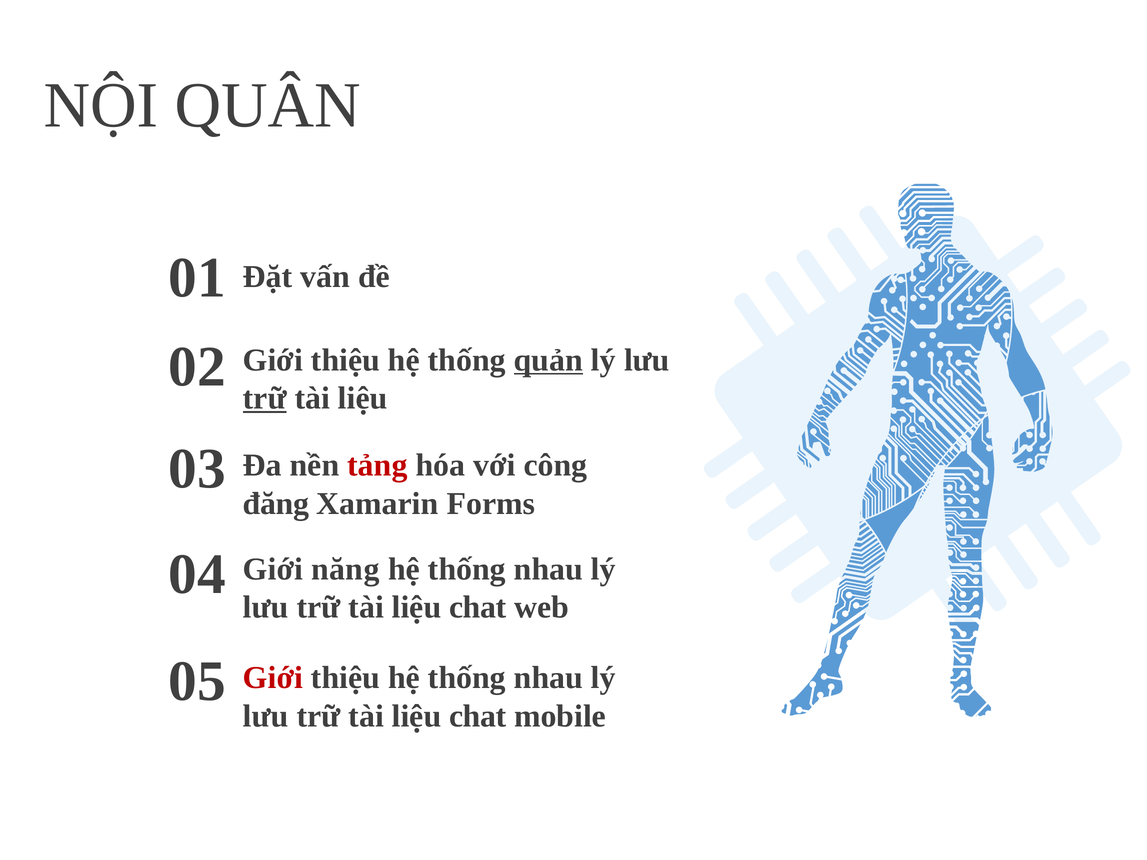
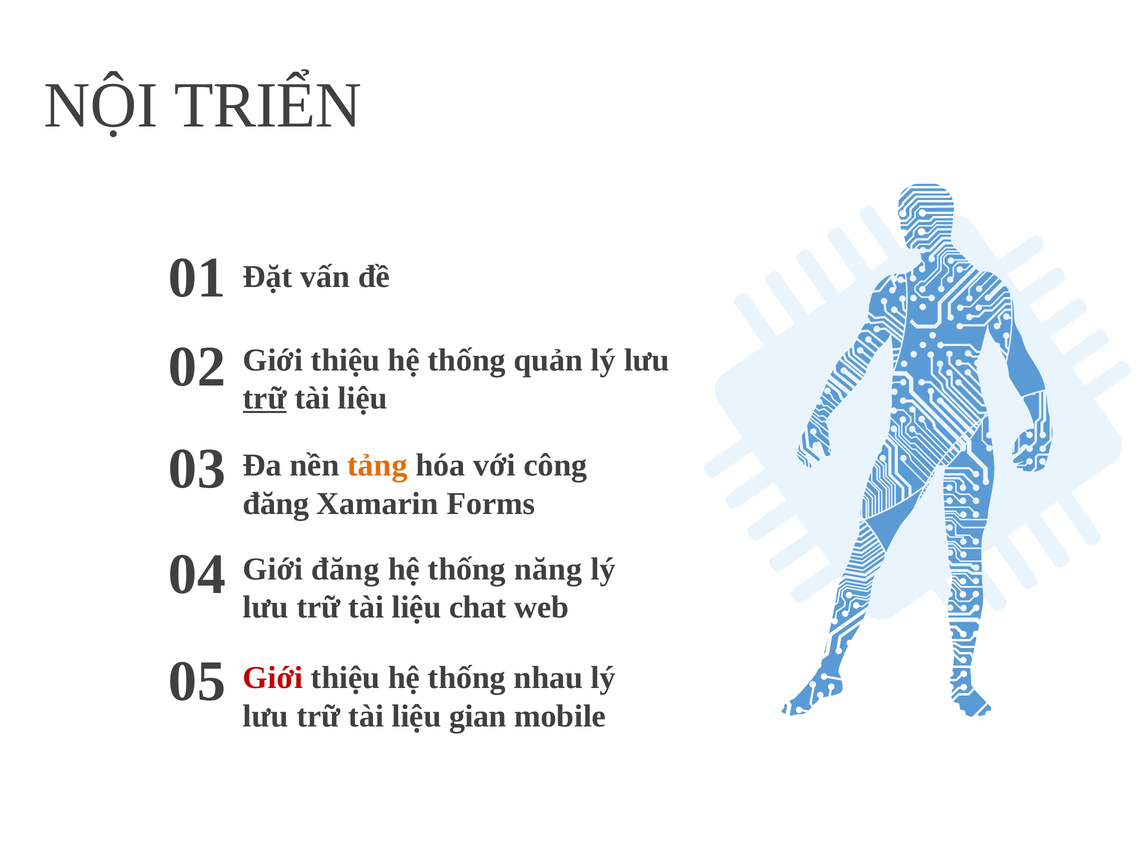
QUÂN: QUÂN -> TRIỂN
quản underline: present -> none
tảng colour: red -> orange
Giới năng: năng -> đăng
nhau at (548, 569): nhau -> năng
chat at (478, 716): chat -> gian
